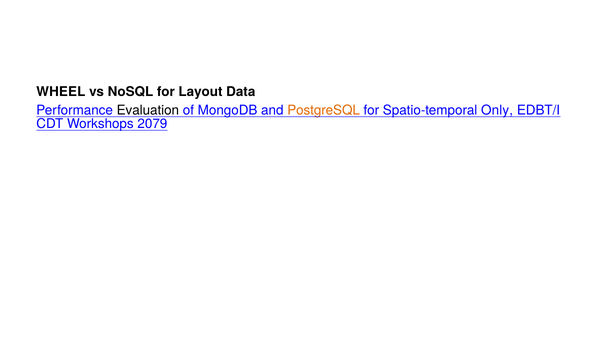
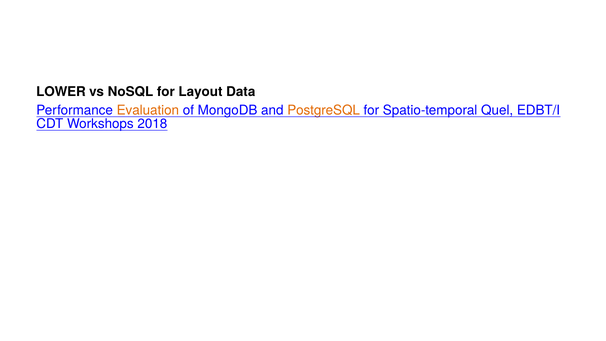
WHEEL: WHEEL -> LOWER
Evaluation colour: black -> orange
Only: Only -> Quel
2079: 2079 -> 2018
